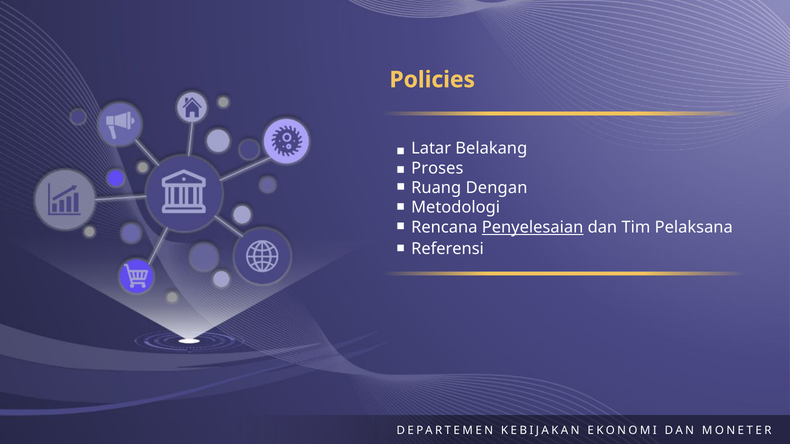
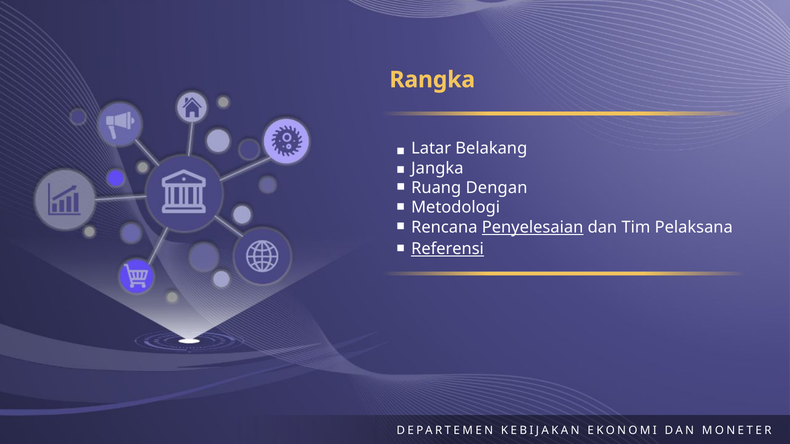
Policies: Policies -> Rangka
Proses: Proses -> Jangka
Referensi underline: none -> present
